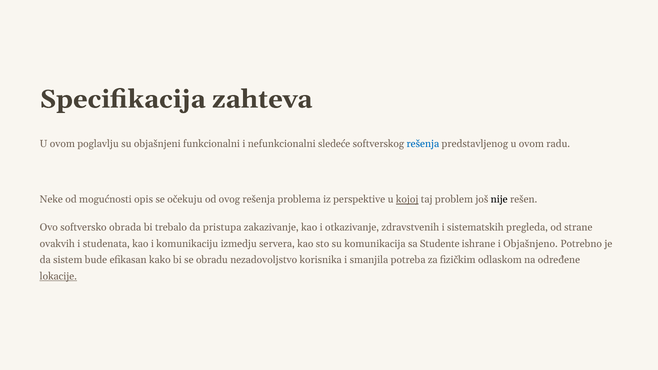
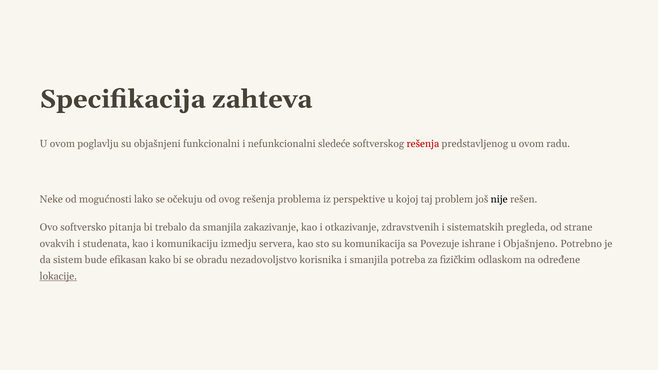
rešenja at (423, 144) colour: blue -> red
opis: opis -> lako
kojoj underline: present -> none
obrada: obrada -> pitanja
da pristupa: pristupa -> smanjila
Studente: Studente -> Povezuje
